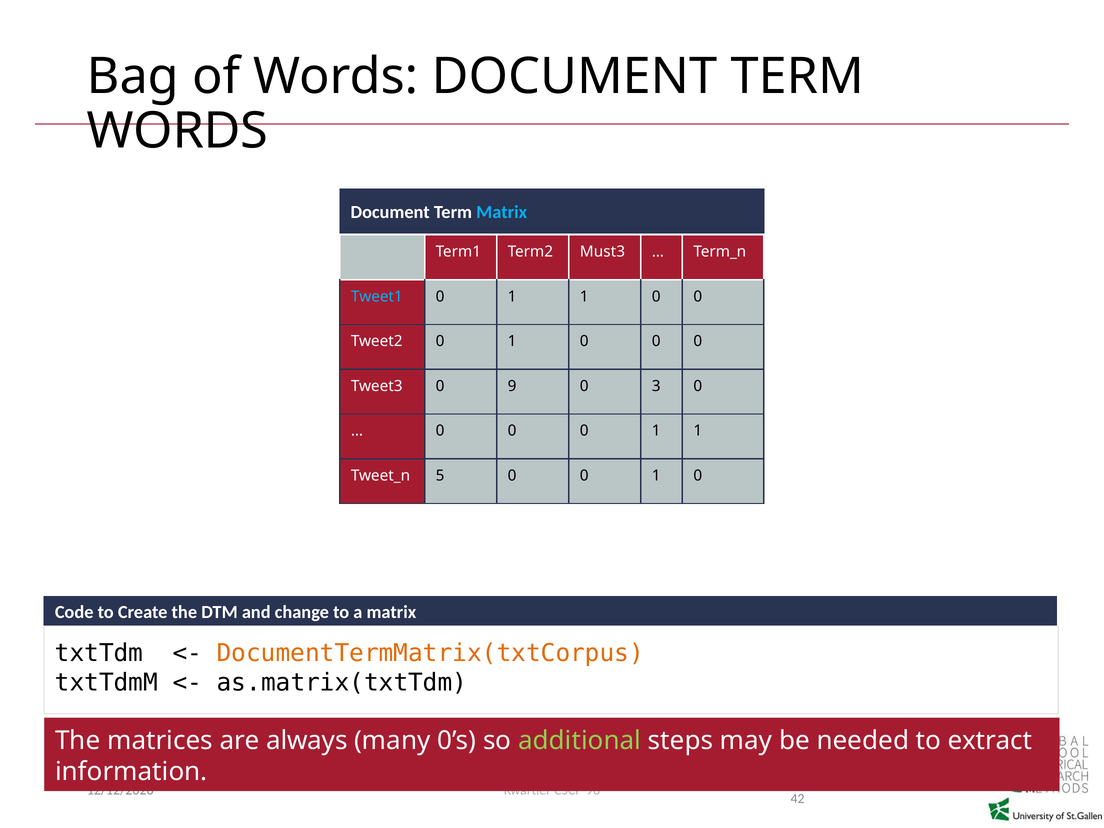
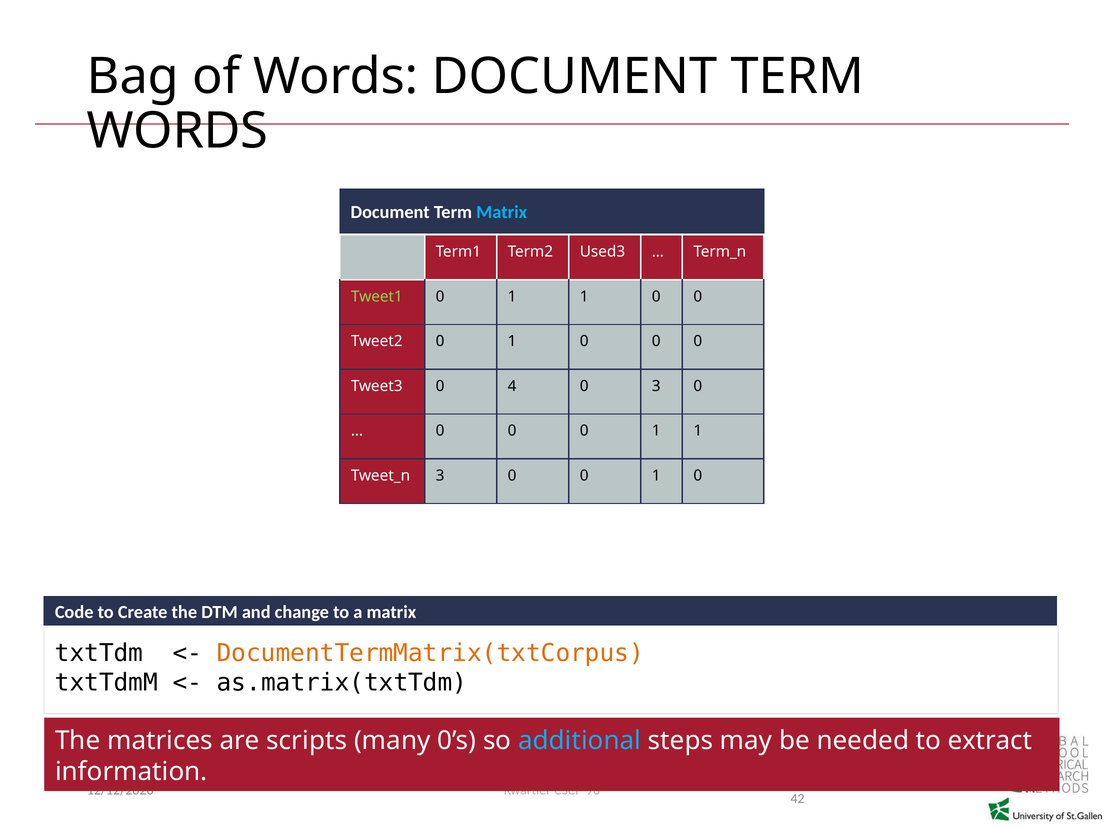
Must3: Must3 -> Used3
Tweet1 colour: light blue -> light green
9: 9 -> 4
5 at (440, 476): 5 -> 3
always: always -> scripts
additional colour: light green -> light blue
